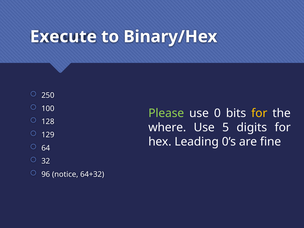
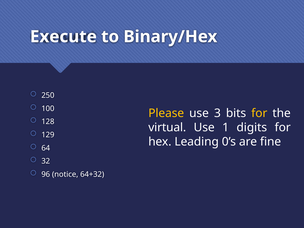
Please colour: light green -> yellow
0: 0 -> 3
where: where -> virtual
5: 5 -> 1
